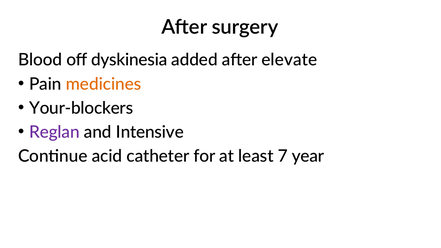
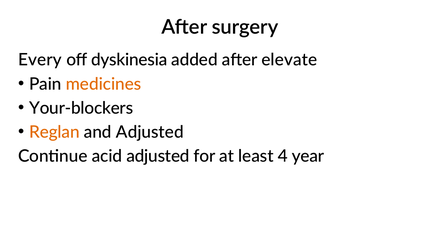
Blood: Blood -> Every
Reglan colour: purple -> orange
and Intensive: Intensive -> Adjusted
acid catheter: catheter -> adjusted
7: 7 -> 4
